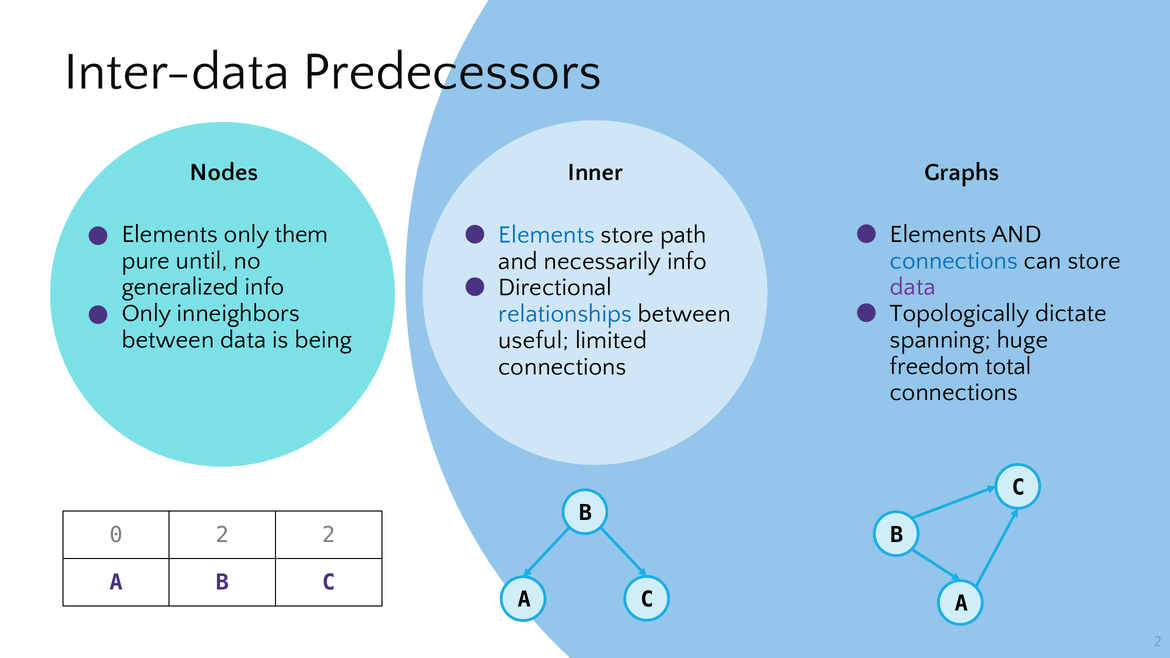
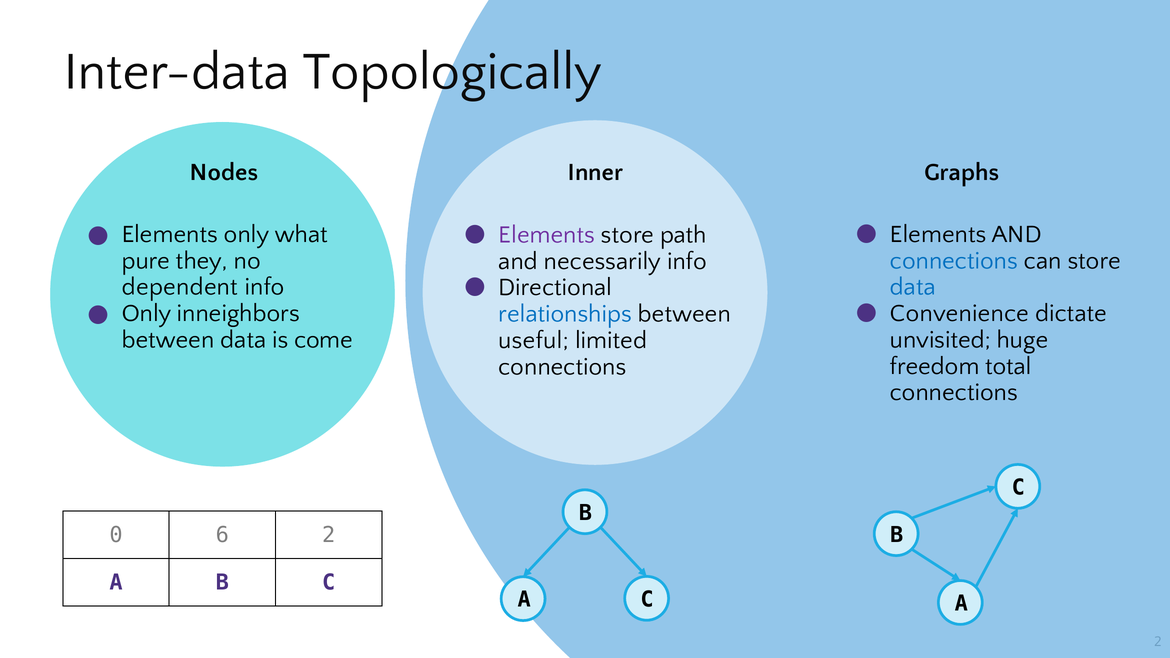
Predecessors: Predecessors -> Topologically
Elements at (547, 235) colour: blue -> purple
them: them -> what
until: until -> they
generalized: generalized -> dependent
data at (913, 287) colour: purple -> blue
Topologically: Topologically -> Convenience
being: being -> come
spanning: spanning -> unvisited
0 2: 2 -> 6
